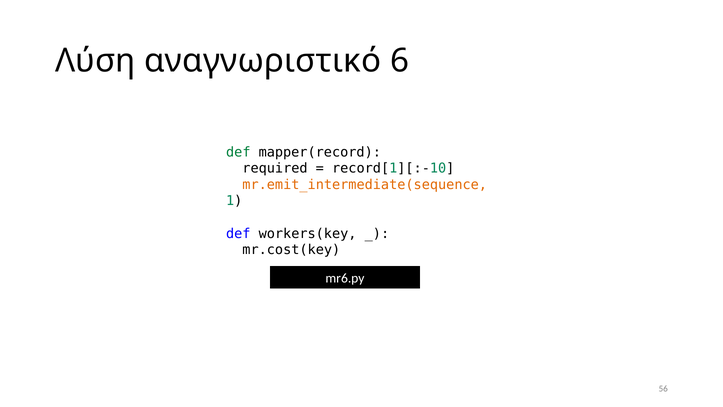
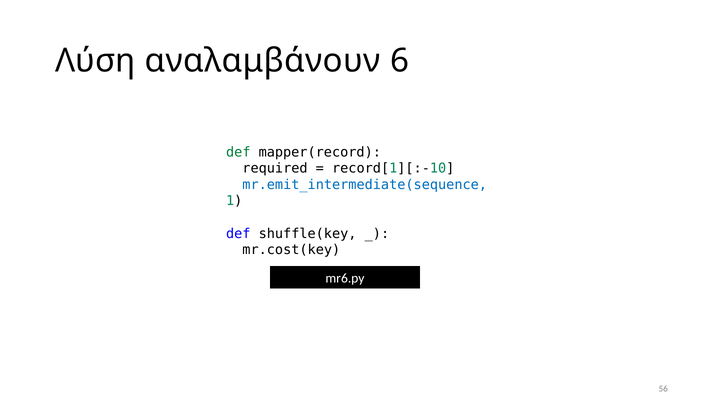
αναγνωριστικό: αναγνωριστικό -> αναλαμβάνουν
mr.emit_intermediate(sequence colour: orange -> blue
workers(key: workers(key -> shuffle(key
